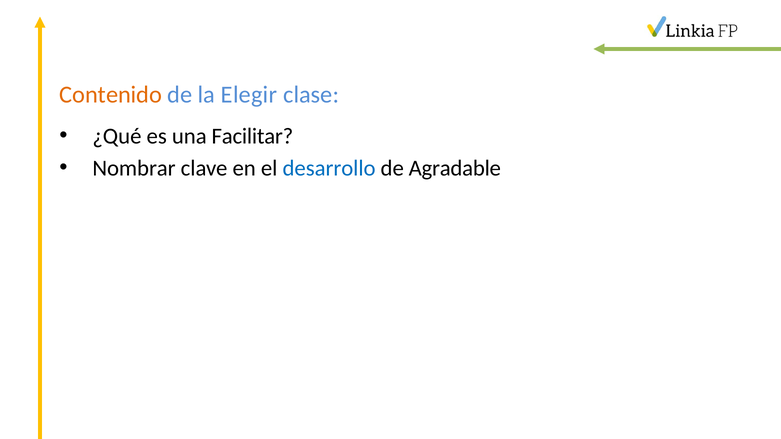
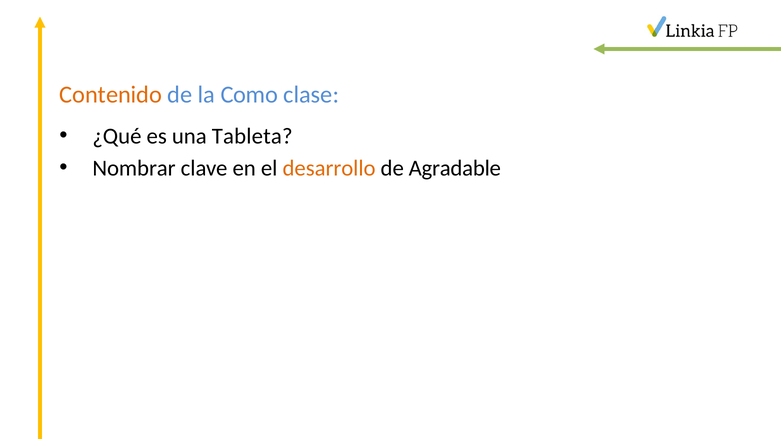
Elegir: Elegir -> Como
Facilitar: Facilitar -> Tableta
desarrollo colour: blue -> orange
